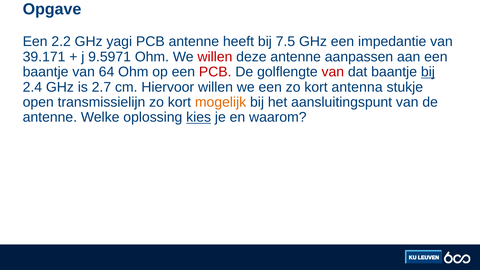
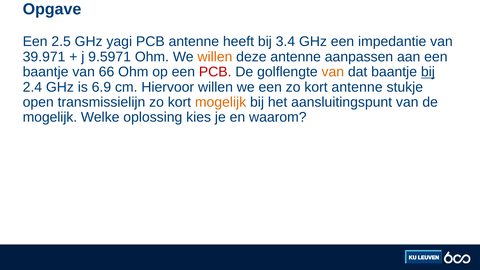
2.2: 2.2 -> 2.5
7.5: 7.5 -> 3.4
39.171: 39.171 -> 39.971
willen at (215, 57) colour: red -> orange
64: 64 -> 66
van at (333, 72) colour: red -> orange
2.7: 2.7 -> 6.9
kort antenna: antenna -> antenne
antenne at (50, 117): antenne -> mogelijk
kies underline: present -> none
